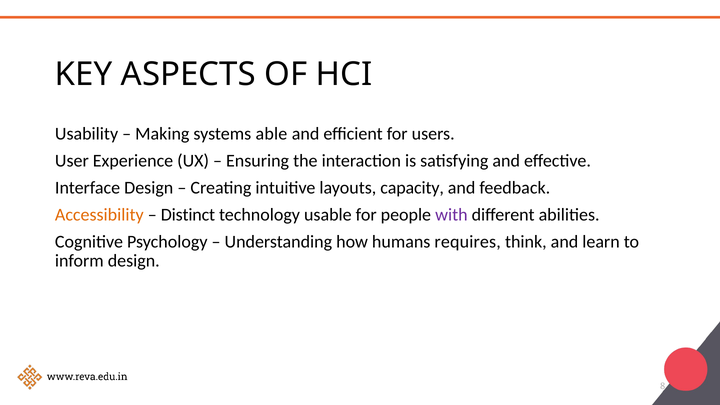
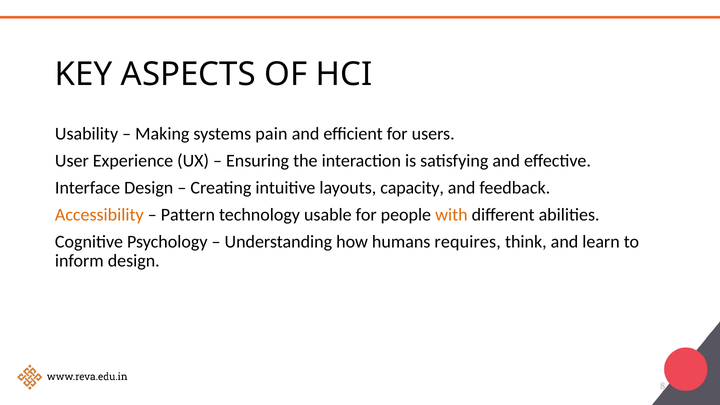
able: able -> pain
Distinct: Distinct -> Pattern
with colour: purple -> orange
